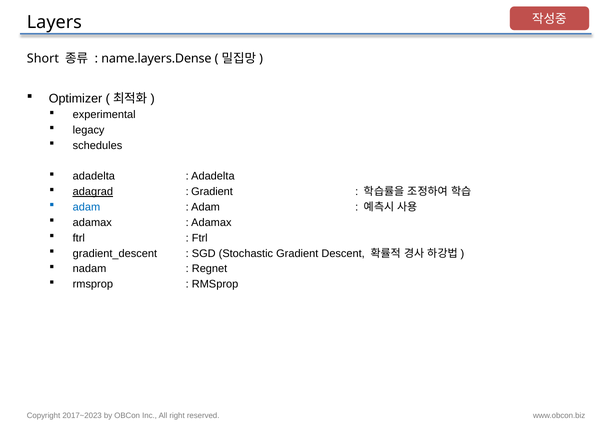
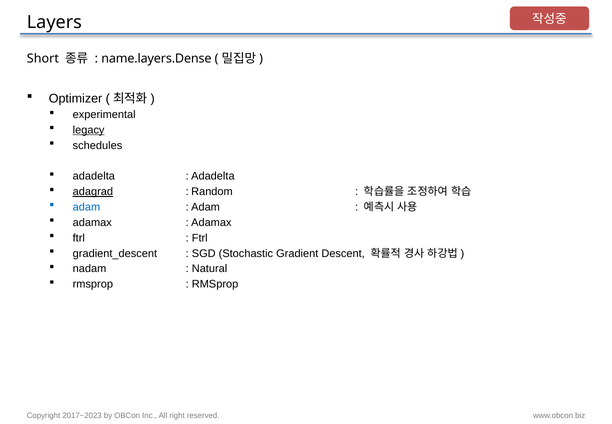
legacy underline: none -> present
Gradient at (212, 192): Gradient -> Random
Regnet: Regnet -> Natural
